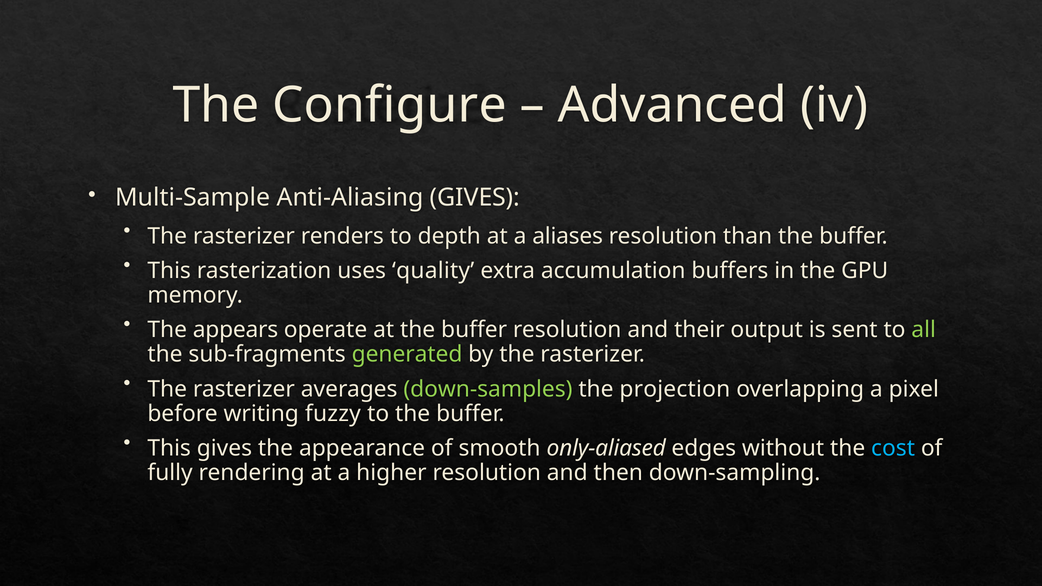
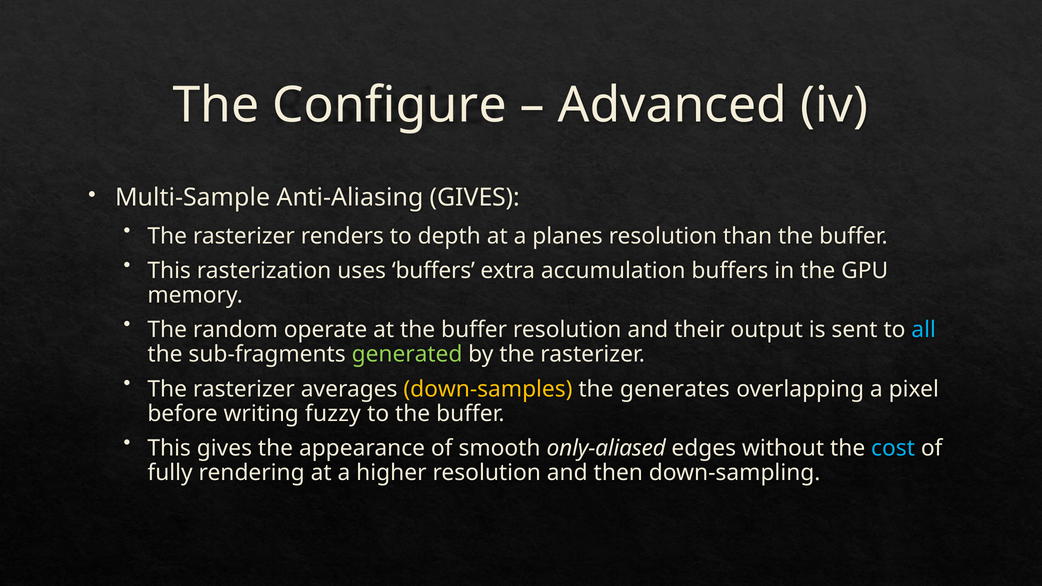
aliases: aliases -> planes
uses quality: quality -> buffers
appears: appears -> random
all colour: light green -> light blue
down-samples colour: light green -> yellow
projection: projection -> generates
